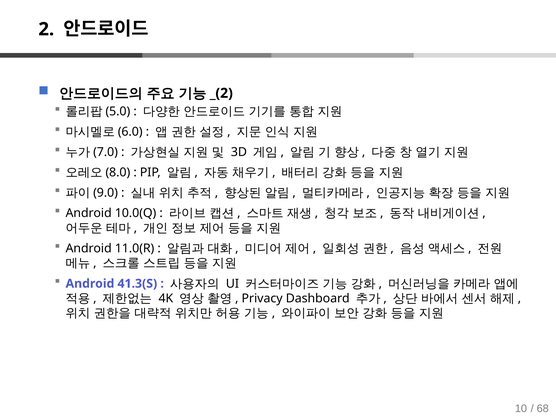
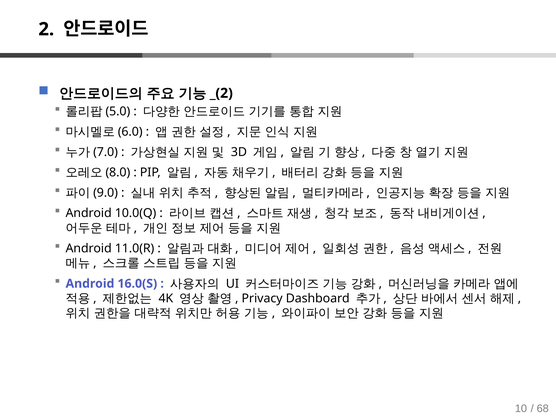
41.3(S: 41.3(S -> 16.0(S
